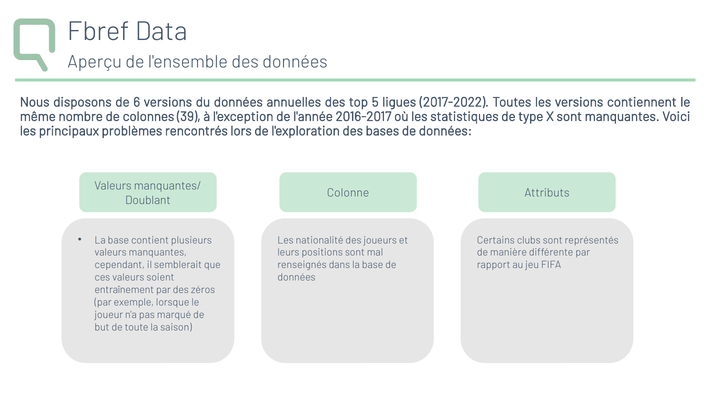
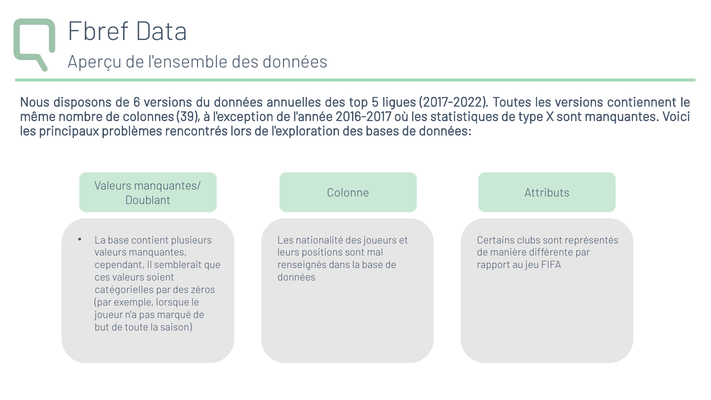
entraînement: entraînement -> catégorielles
